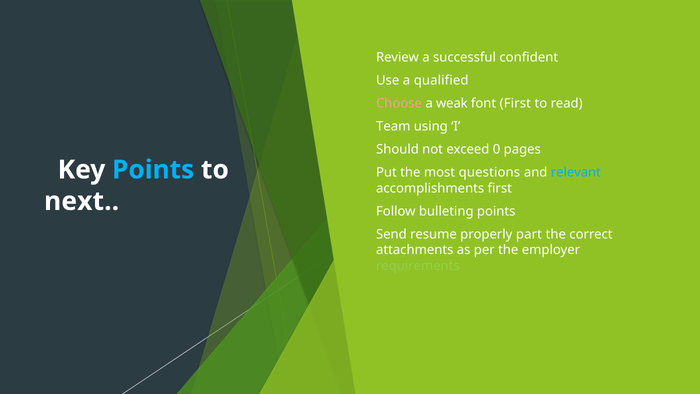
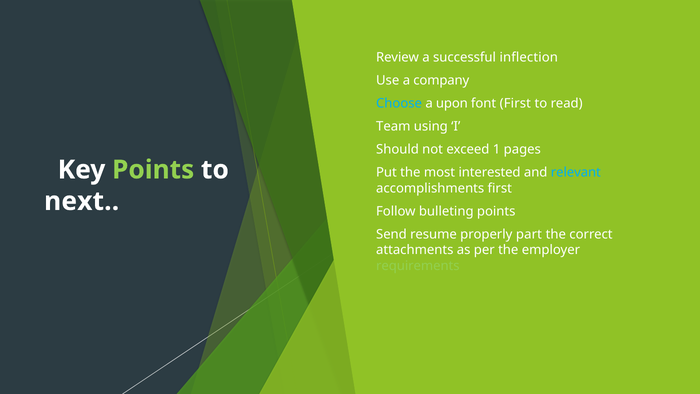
confident: confident -> inflection
qualified: qualified -> company
Choose colour: pink -> light blue
weak: weak -> upon
0: 0 -> 1
Points at (153, 170) colour: light blue -> light green
questions: questions -> interested
